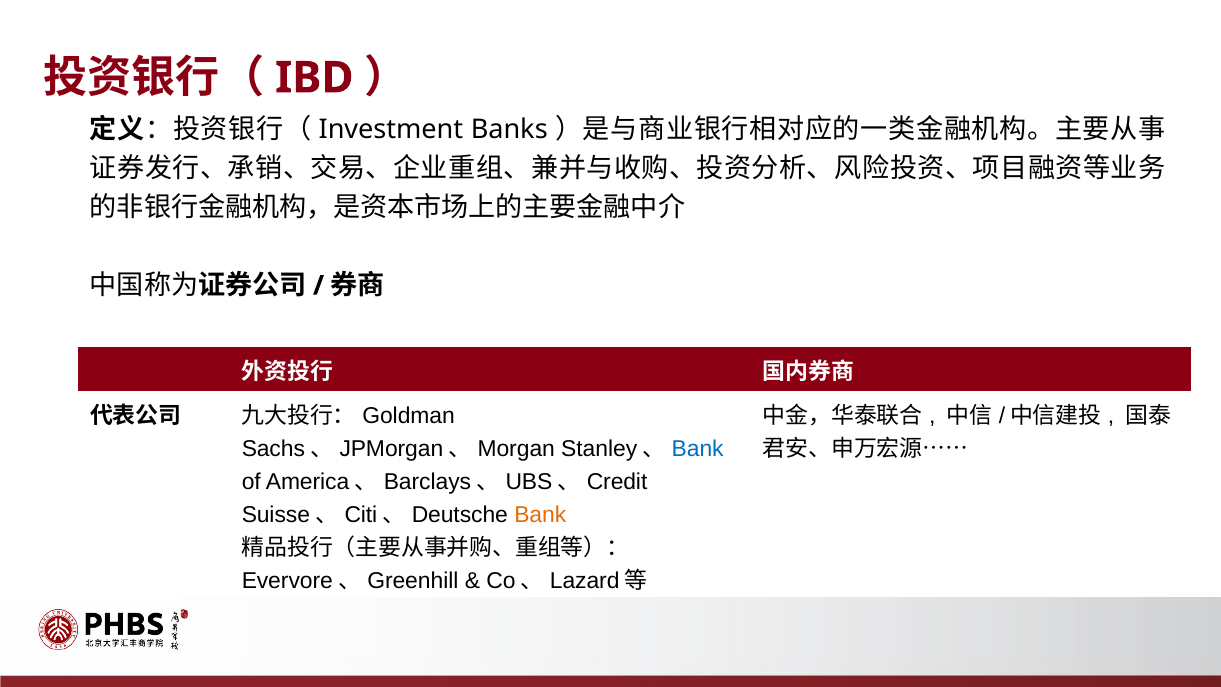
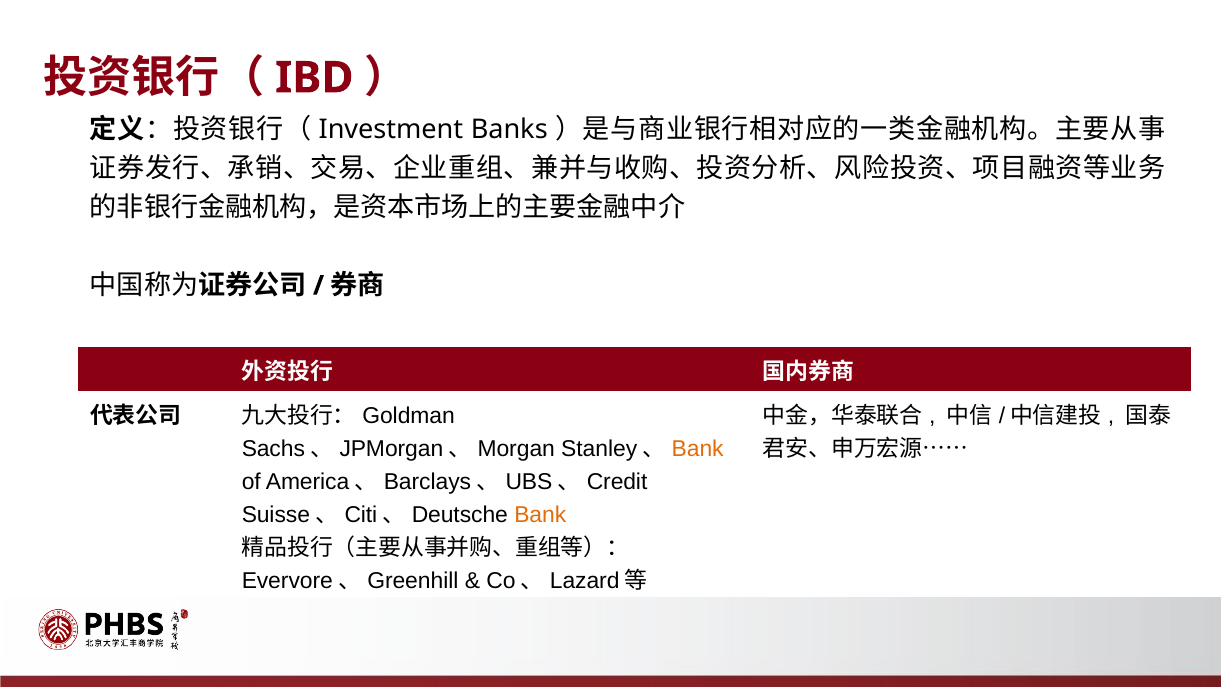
Bank at (698, 449) colour: blue -> orange
